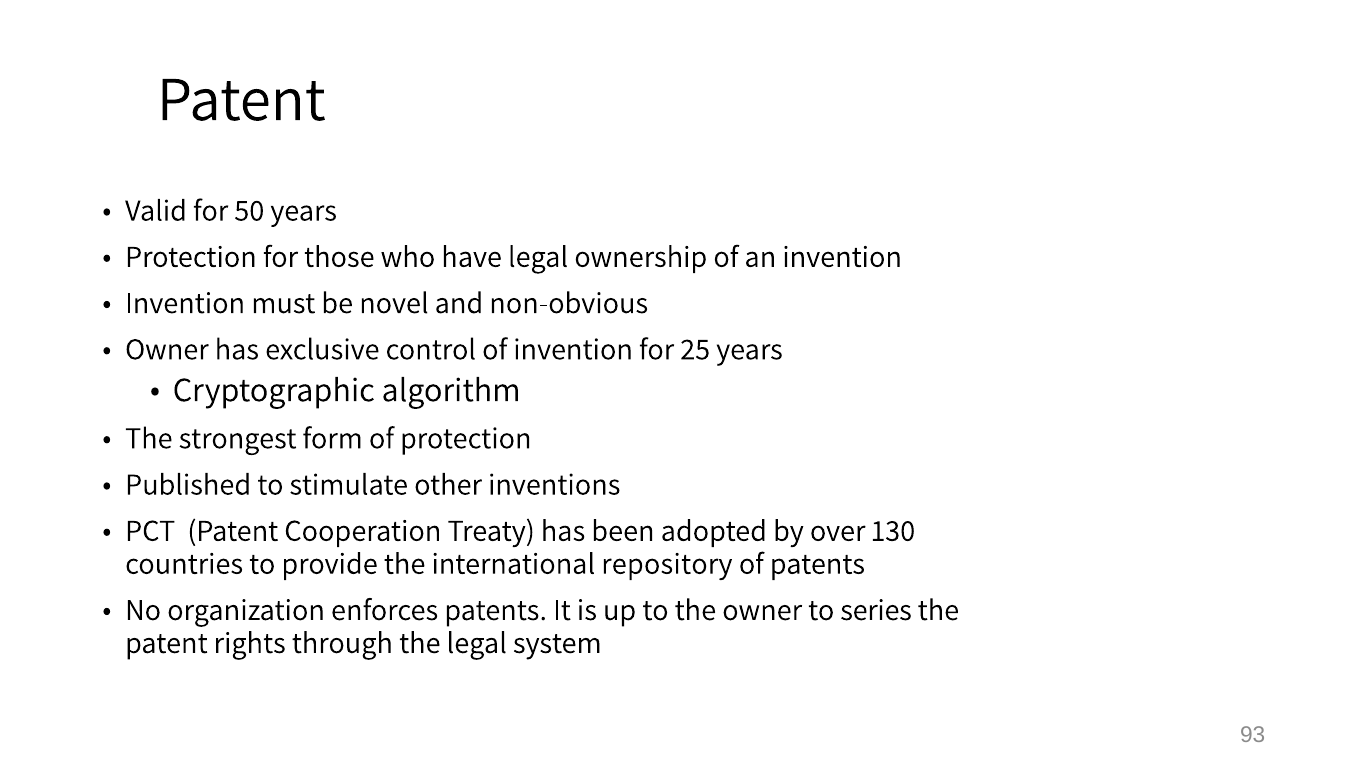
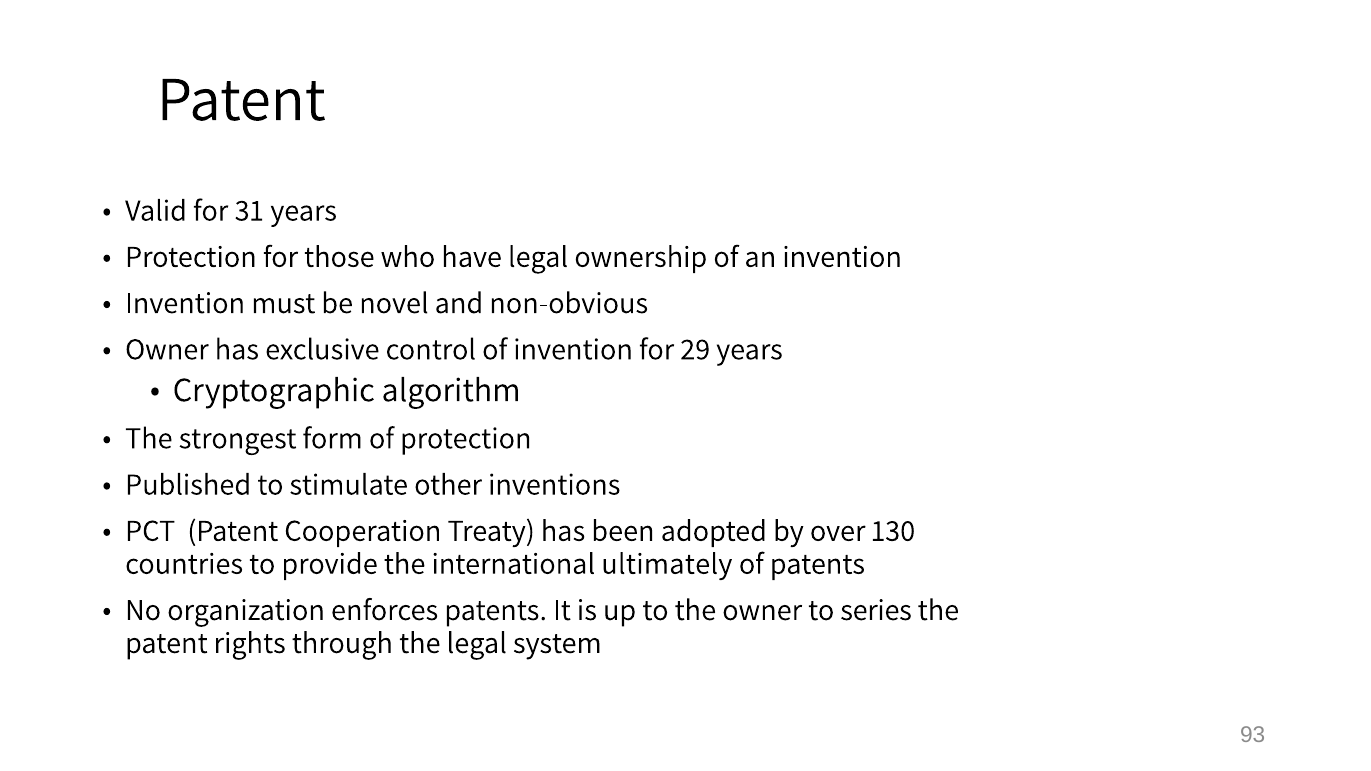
50: 50 -> 31
25: 25 -> 29
repository: repository -> ultimately
